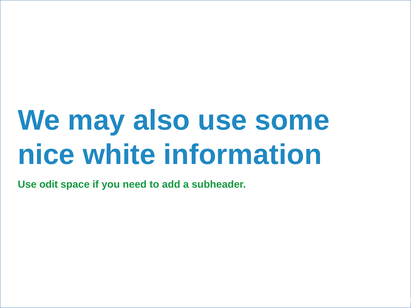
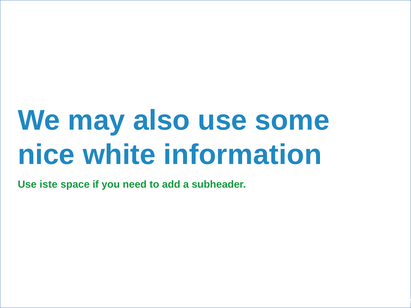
odit: odit -> iste
